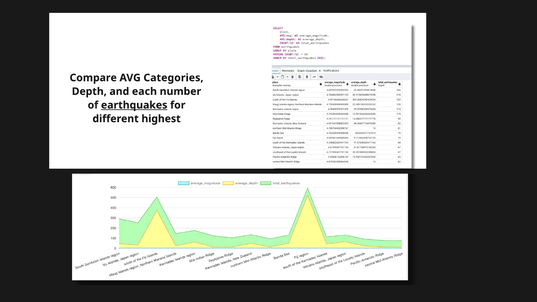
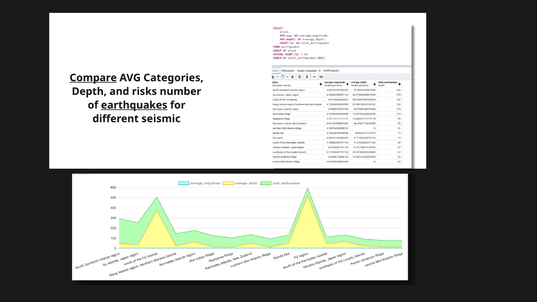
Compare underline: none -> present
each: each -> risks
highest: highest -> seismic
